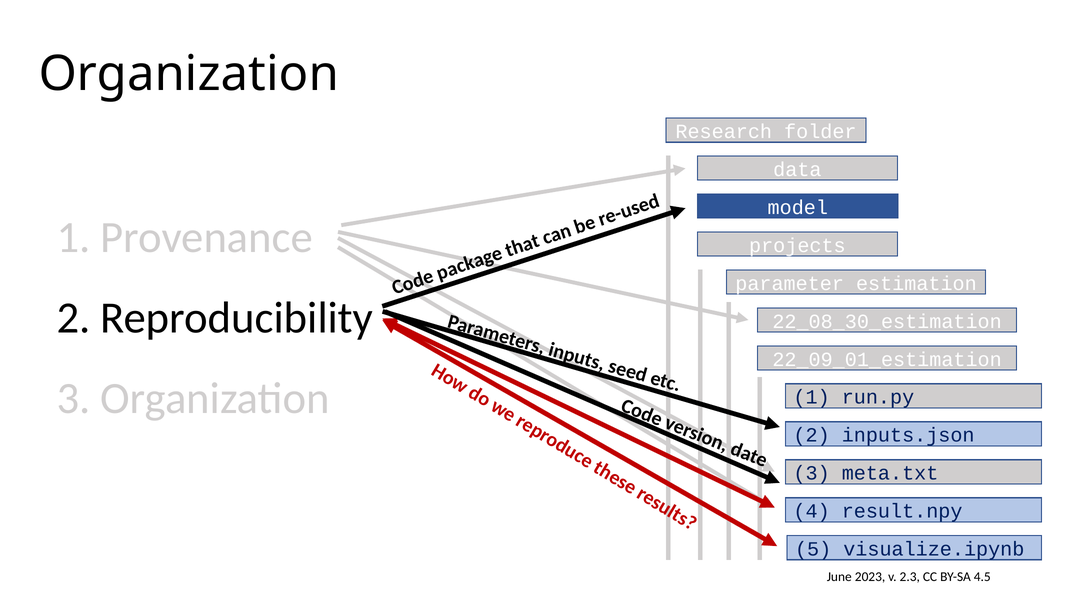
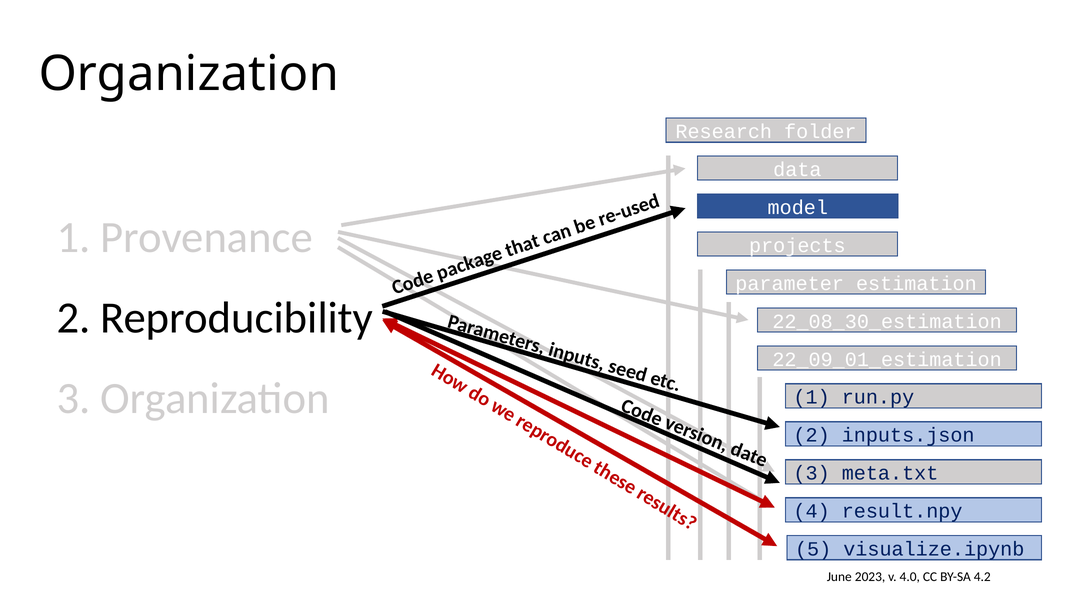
2.3: 2.3 -> 4.0
4.5: 4.5 -> 4.2
